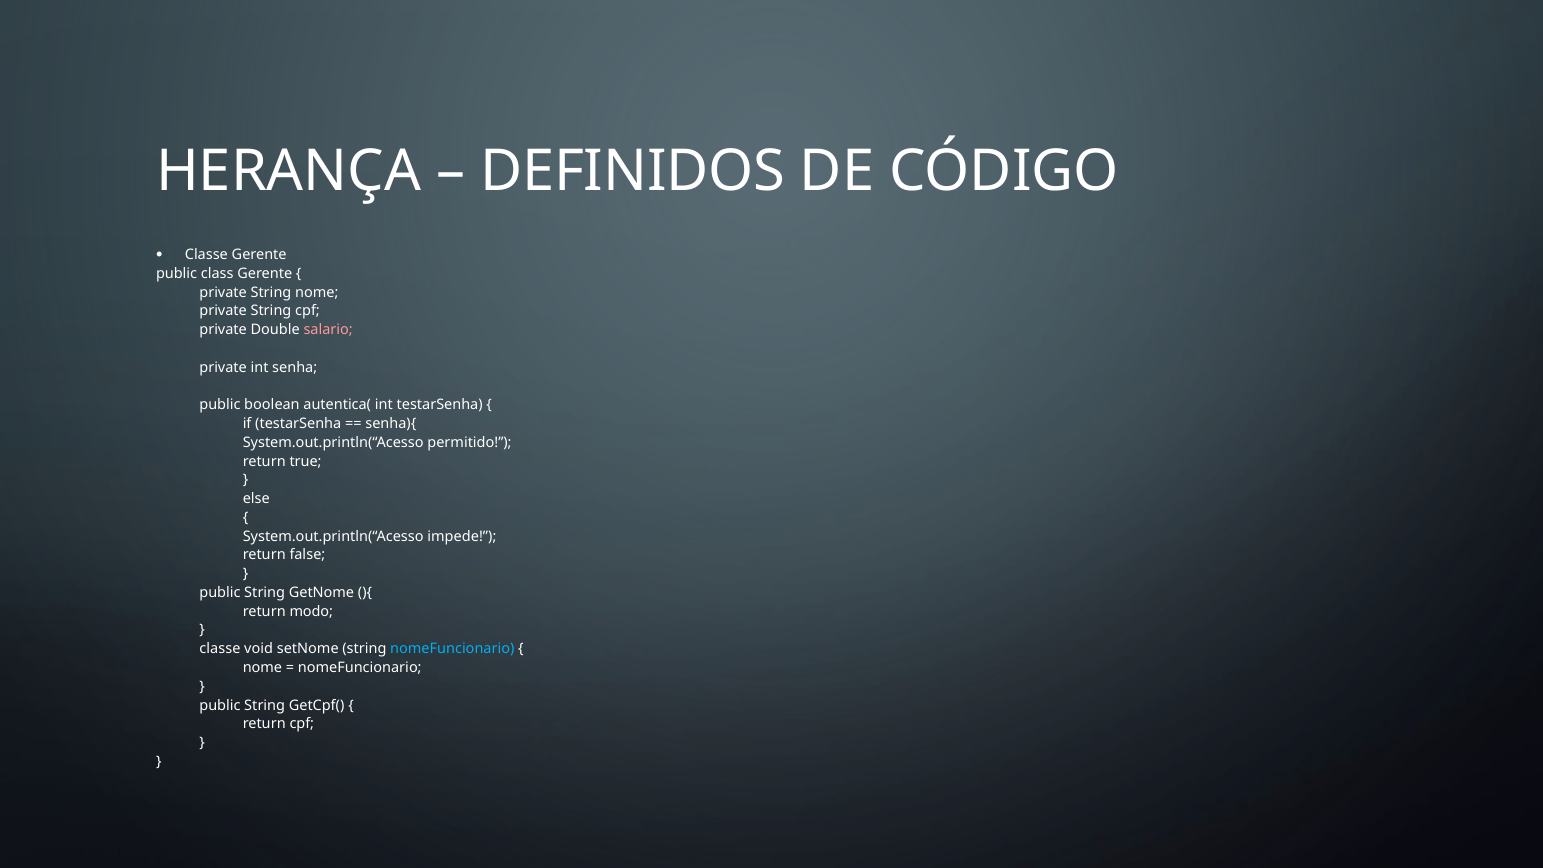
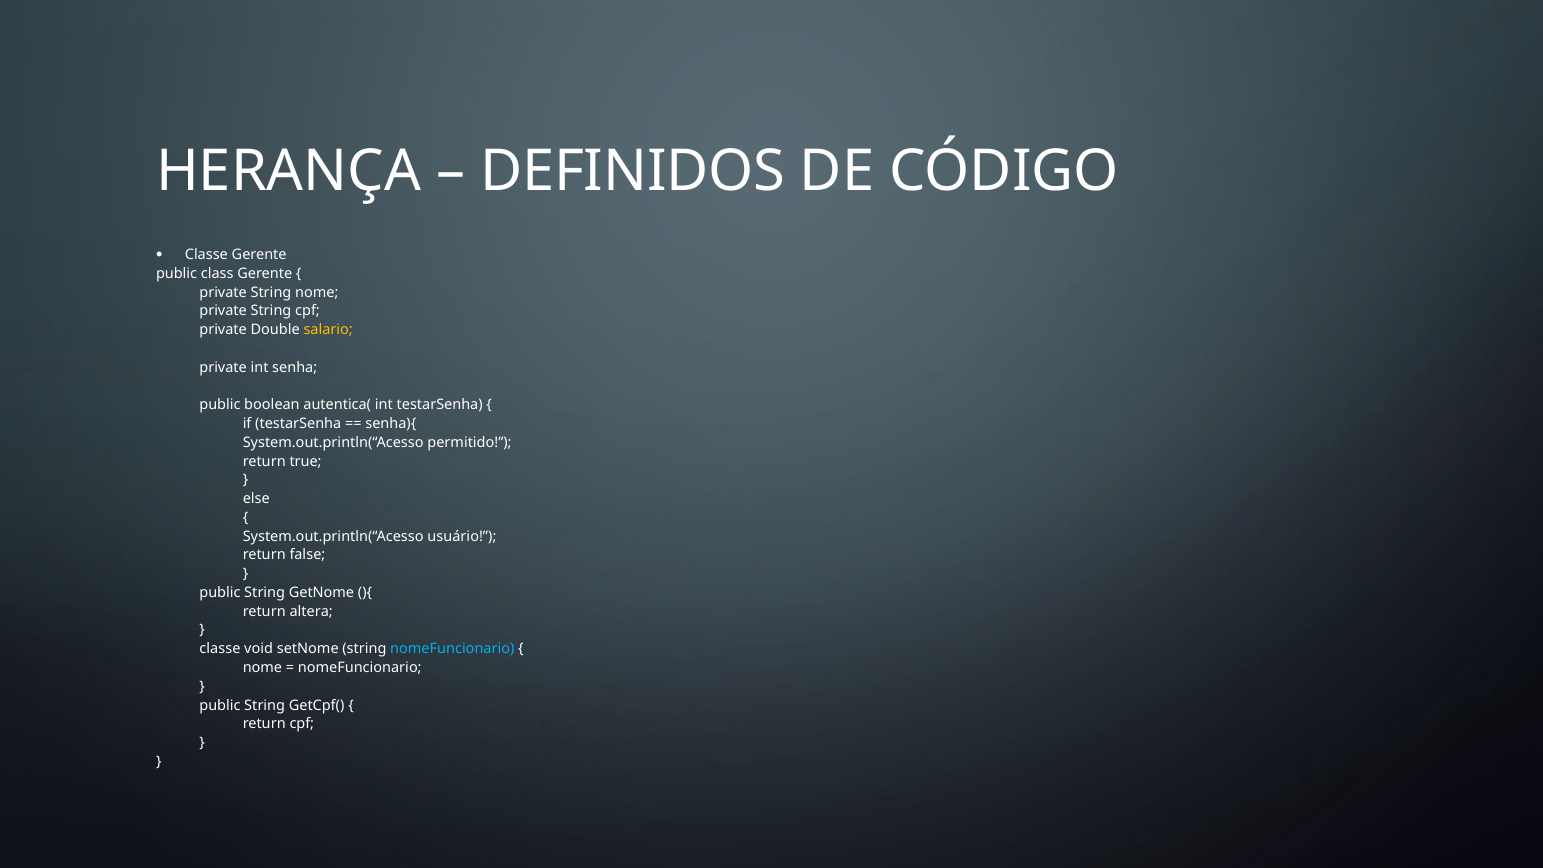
salario colour: pink -> yellow
impede: impede -> usuário
modo: modo -> altera
